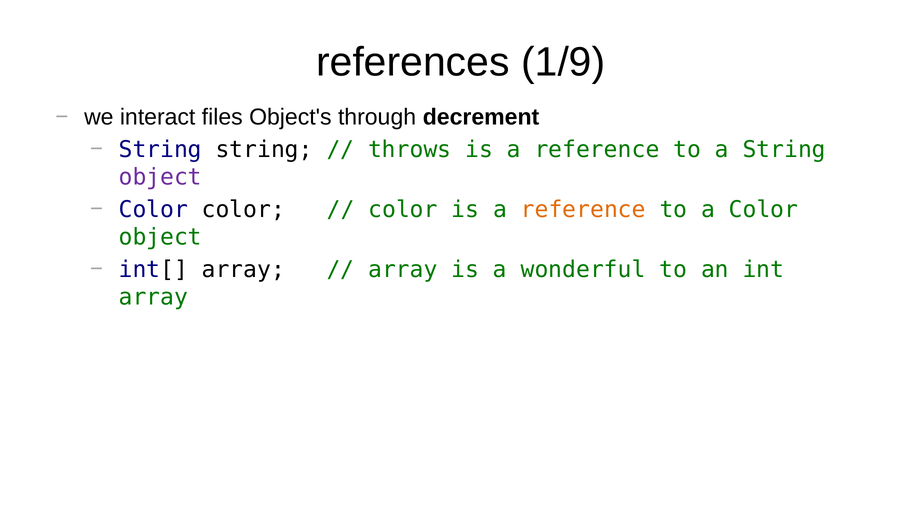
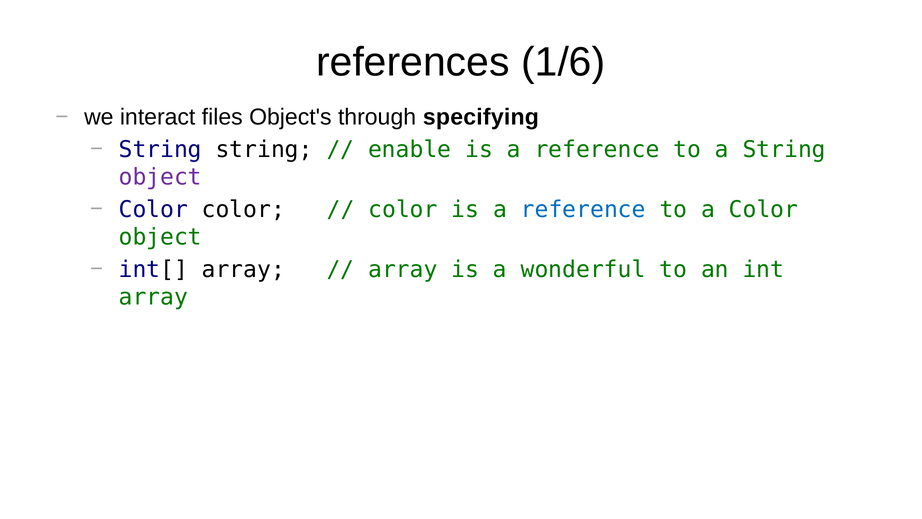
1/9: 1/9 -> 1/6
decrement: decrement -> specifying
throws: throws -> enable
reference at (583, 209) colour: orange -> blue
